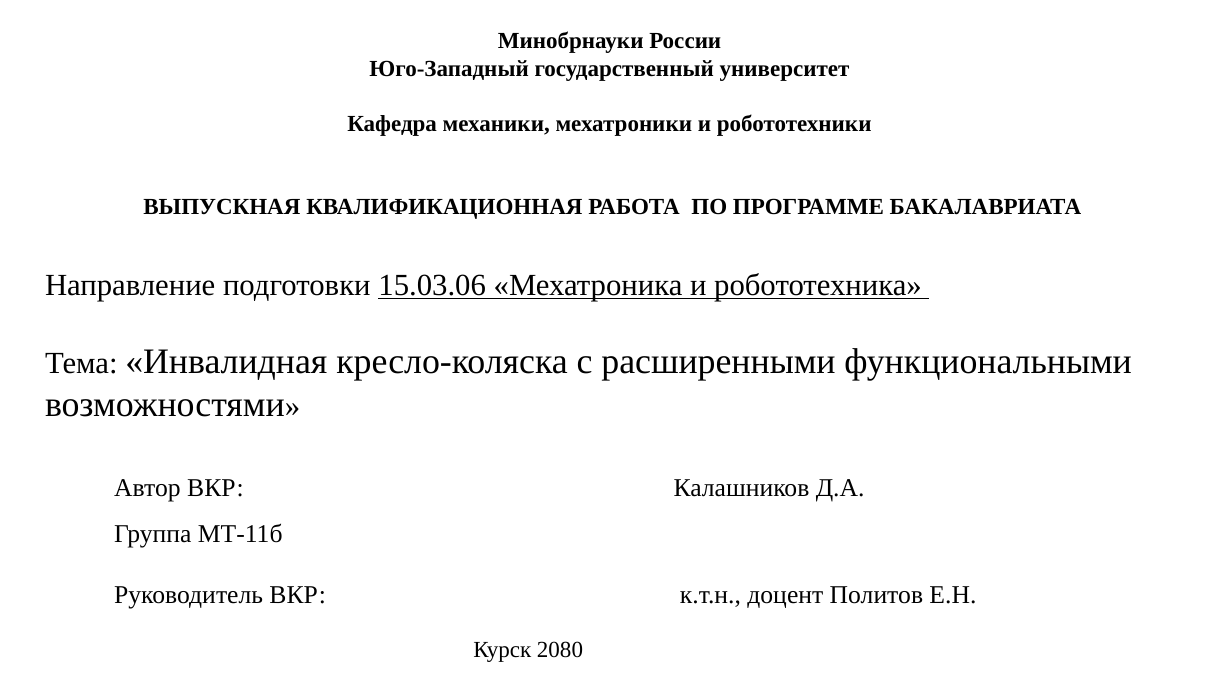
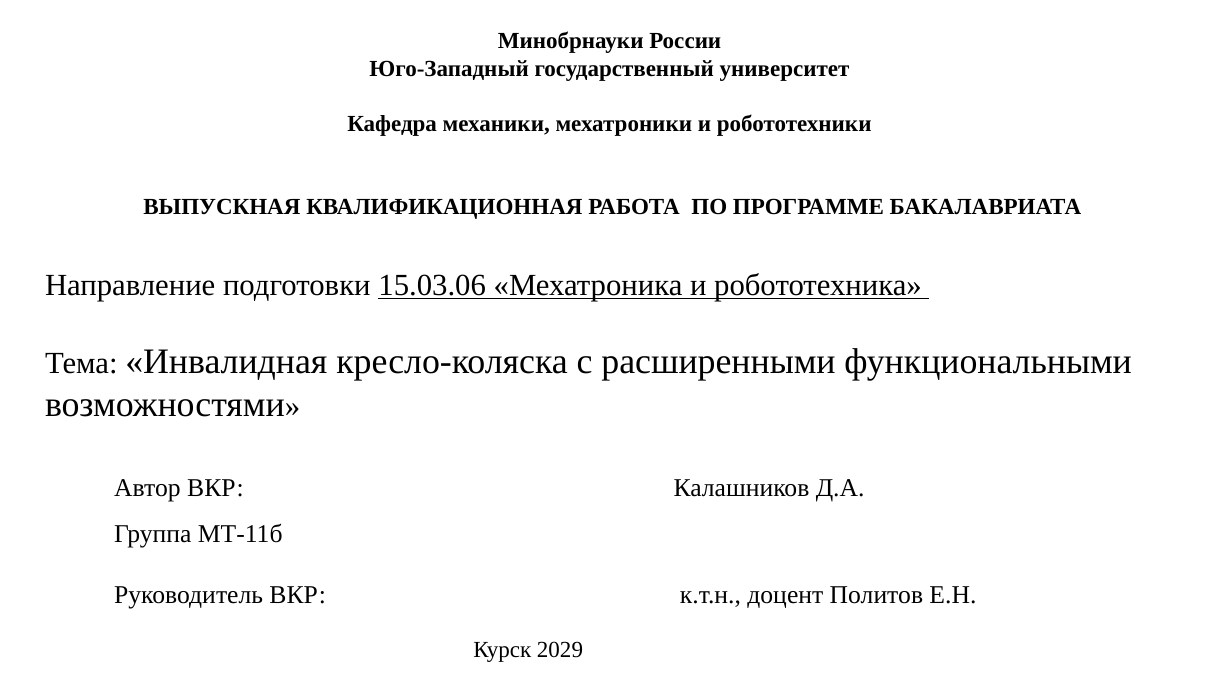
2080: 2080 -> 2029
